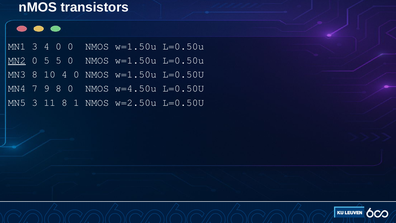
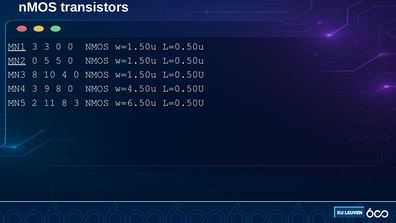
MN1 underline: none -> present
3 4: 4 -> 3
MN4 7: 7 -> 3
MN5 3: 3 -> 2
8 1: 1 -> 3
w=2.50u: w=2.50u -> w=6.50u
